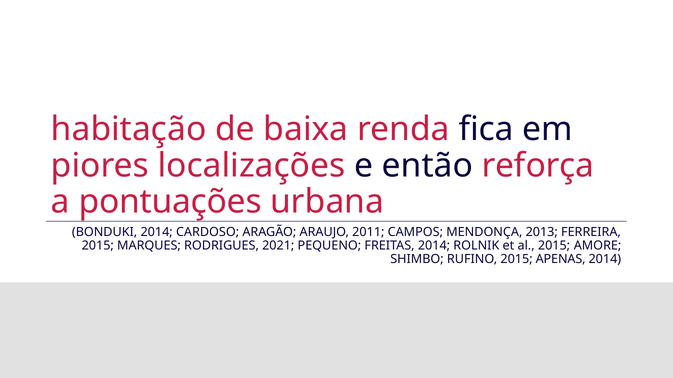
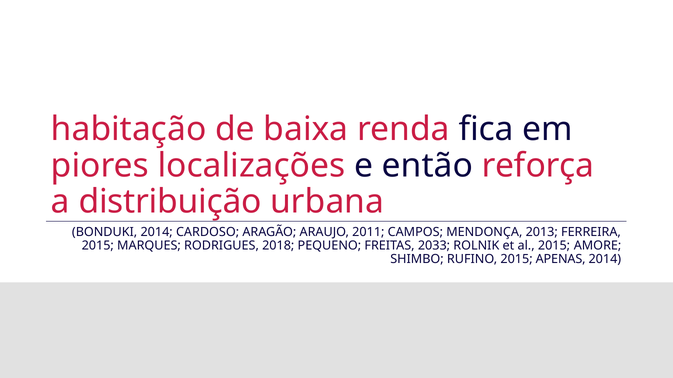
pontuações: pontuações -> distribuição
2021: 2021 -> 2018
FREITAS 2014: 2014 -> 2033
